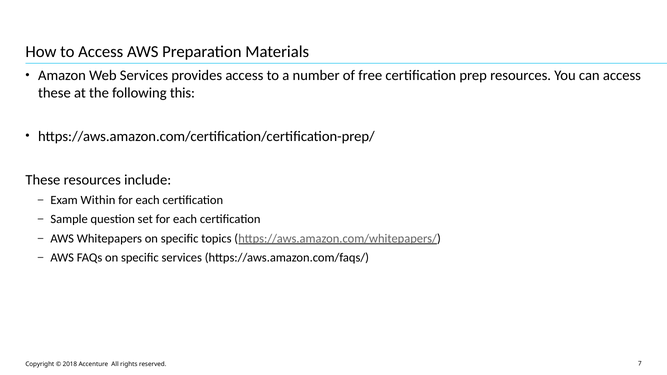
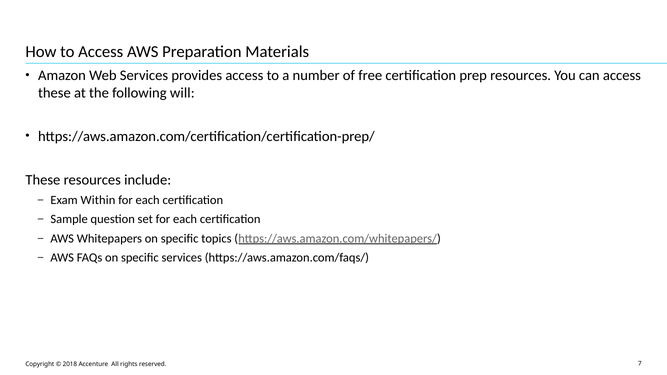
this: this -> will
